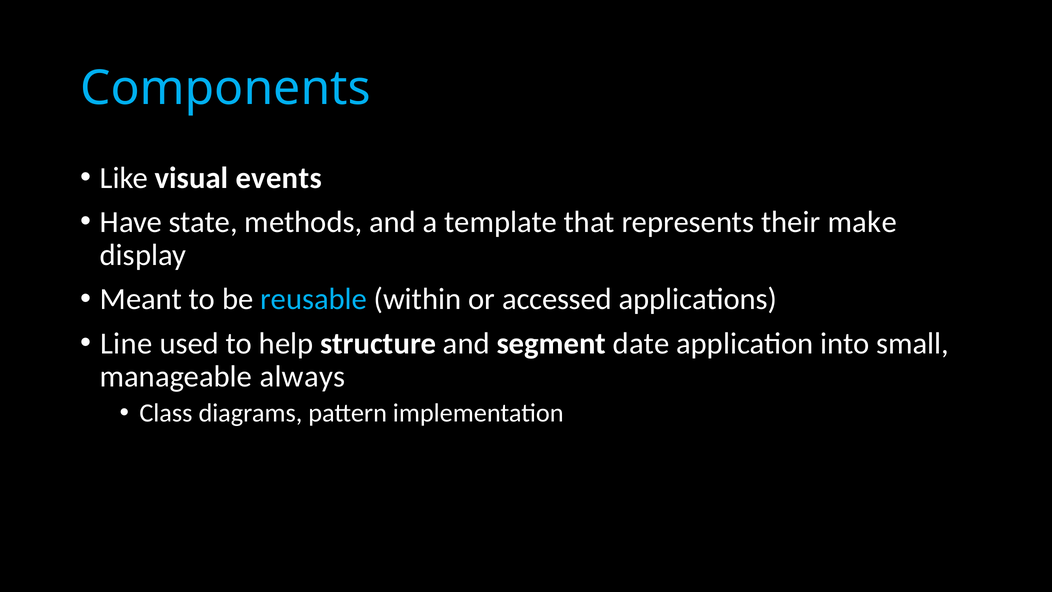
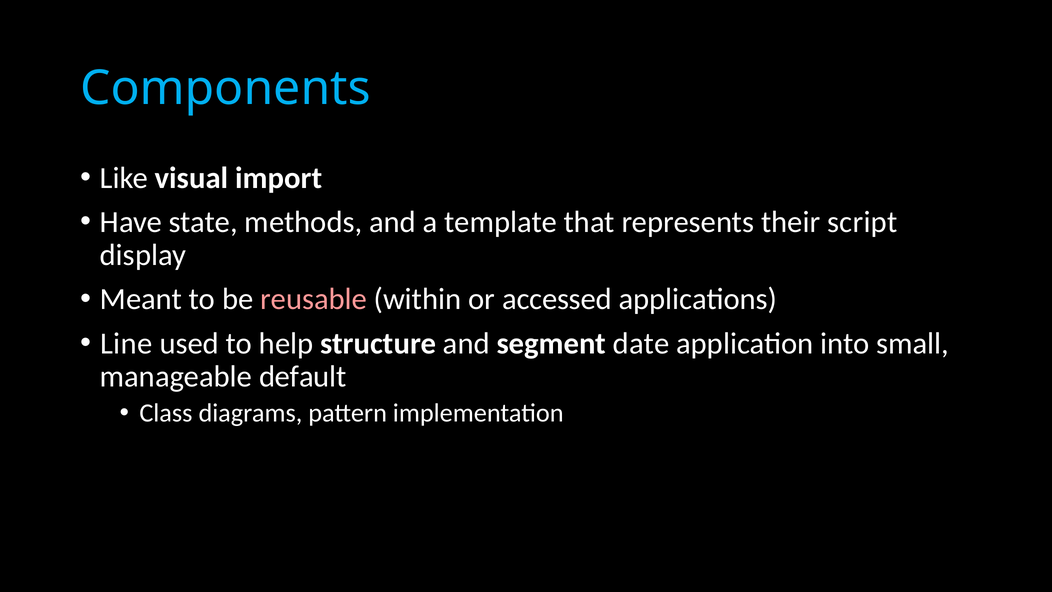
events: events -> import
make: make -> script
reusable colour: light blue -> pink
always: always -> default
